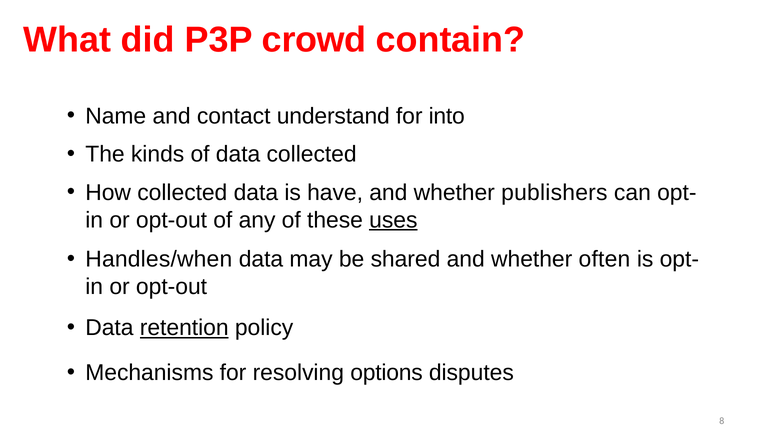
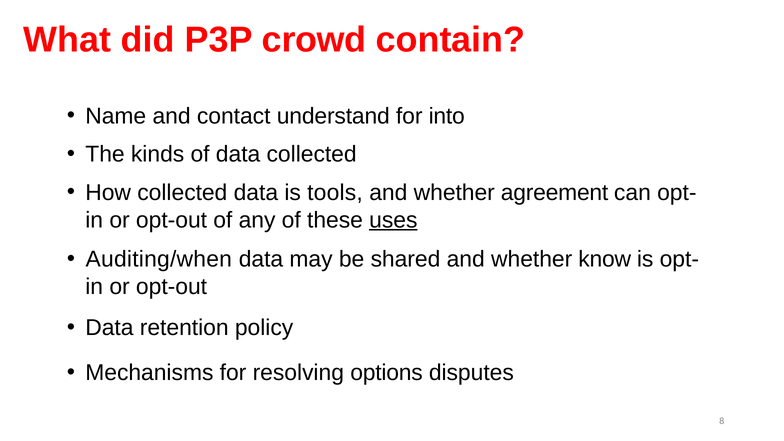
have: have -> tools
publishers: publishers -> agreement
Handles/when: Handles/when -> Auditing/when
often: often -> know
retention underline: present -> none
